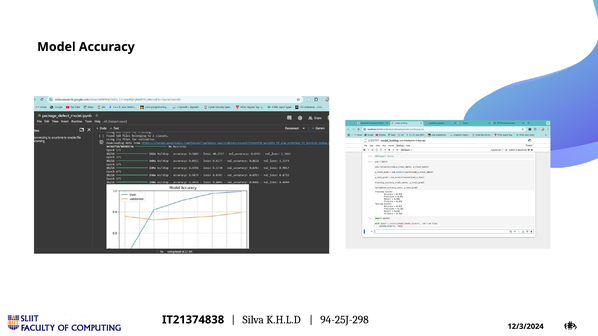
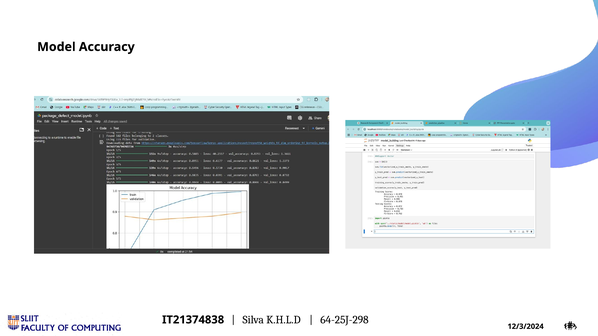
94-25J-298: 94-25J-298 -> 64-25J-298
